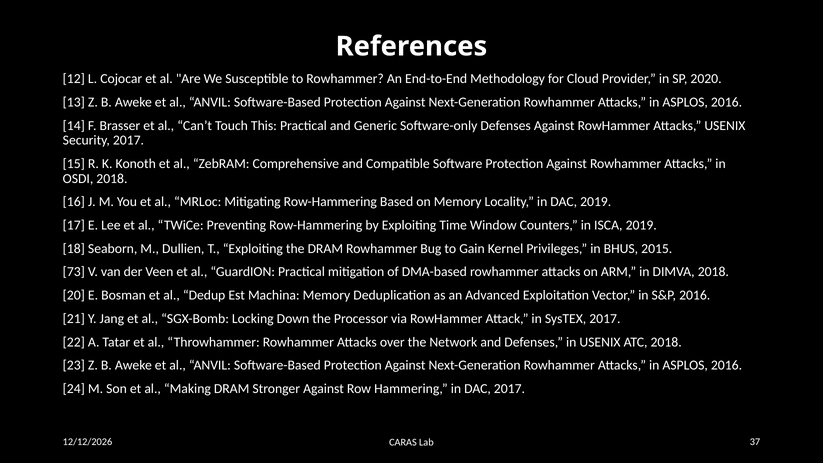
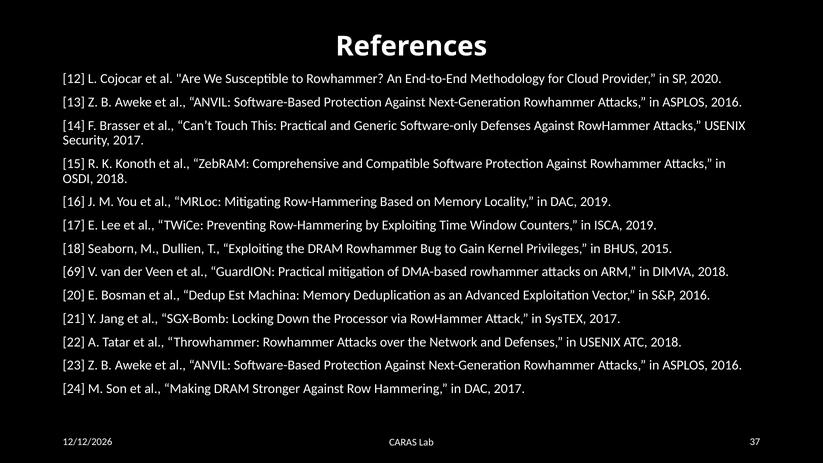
73: 73 -> 69
